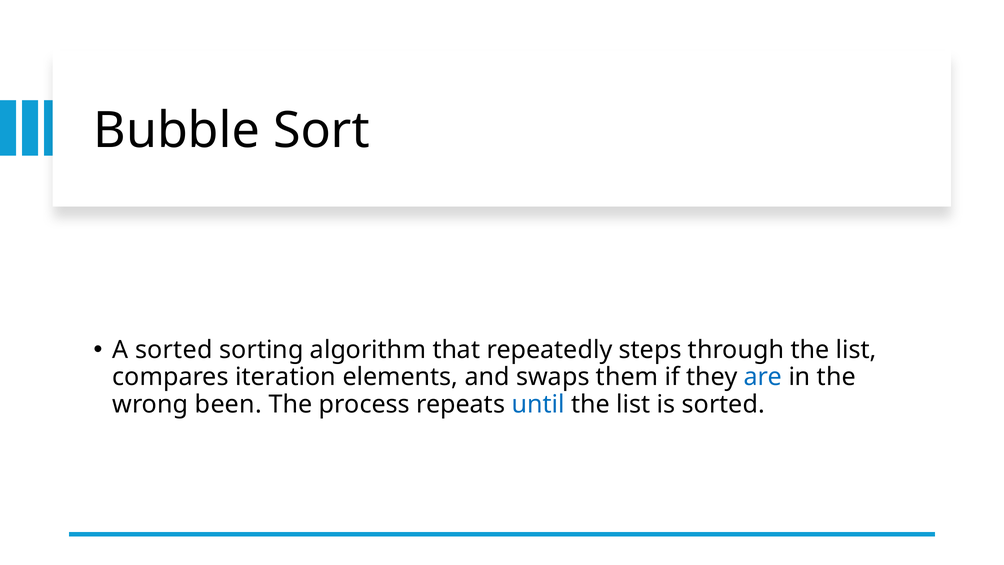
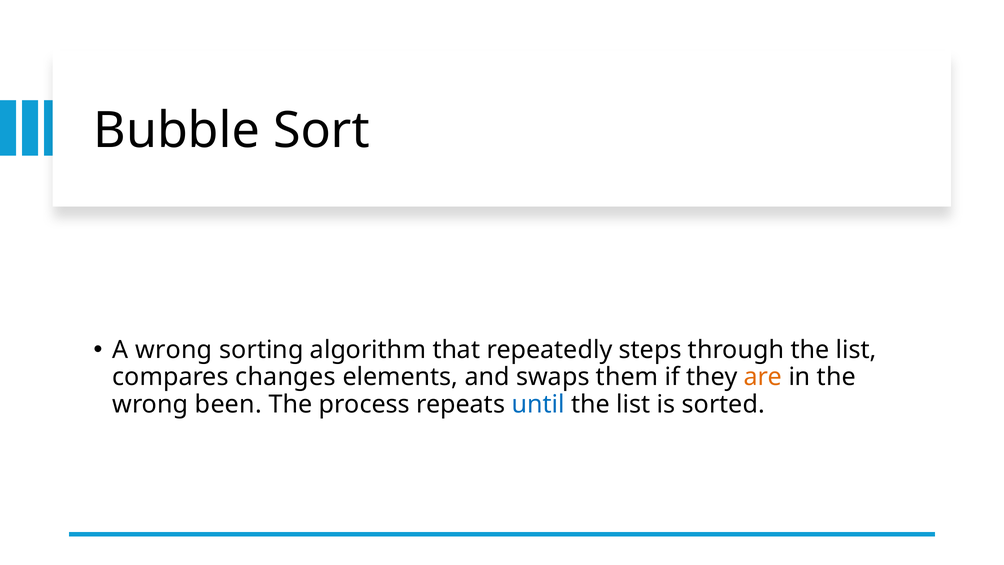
A sorted: sorted -> wrong
iteration: iteration -> changes
are colour: blue -> orange
